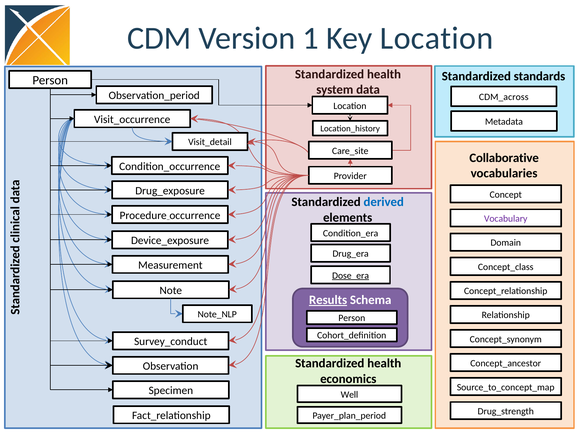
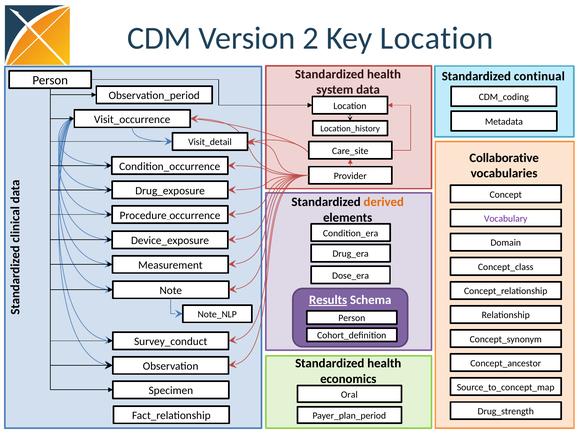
1: 1 -> 2
standards: standards -> continual
CDM_across: CDM_across -> CDM_coding
derived colour: blue -> orange
Dose_era underline: present -> none
Well: Well -> Oral
